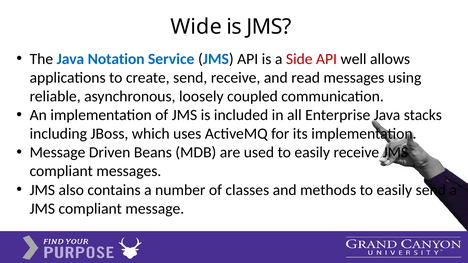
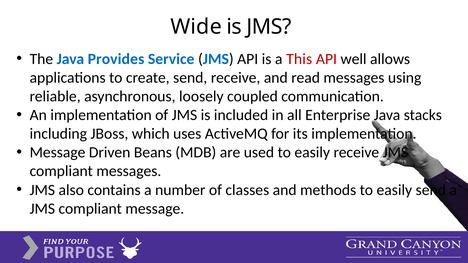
Notation: Notation -> Provides
Side: Side -> This
